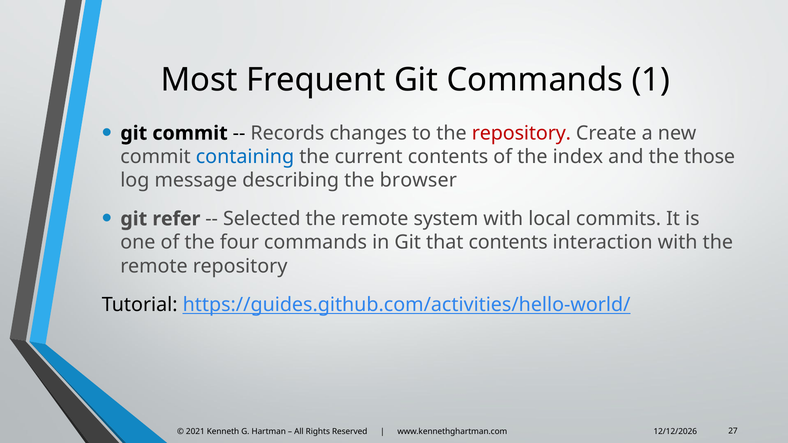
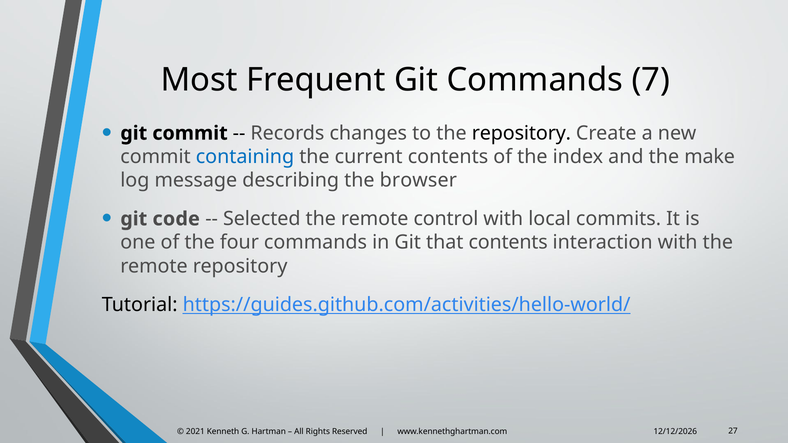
1: 1 -> 7
repository at (521, 133) colour: red -> black
those: those -> make
refer: refer -> code
system: system -> control
